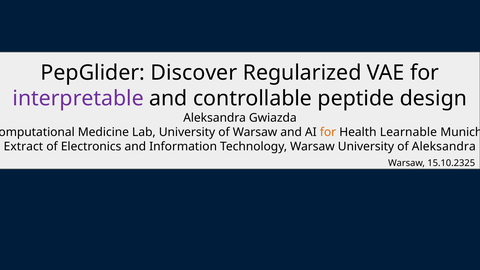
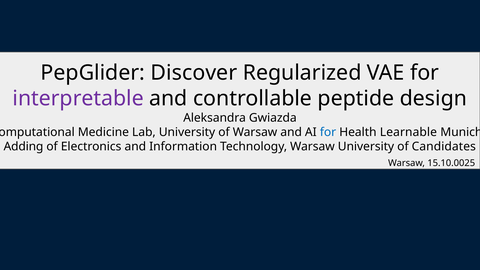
for at (328, 132) colour: orange -> blue
Extract: Extract -> Adding
of Aleksandra: Aleksandra -> Candidates
15.10.2325: 15.10.2325 -> 15.10.0025
